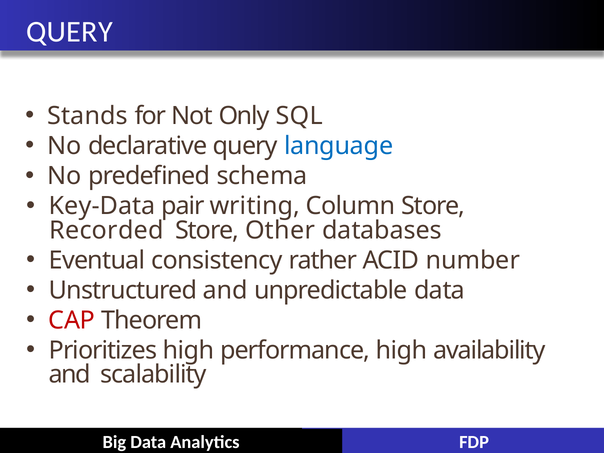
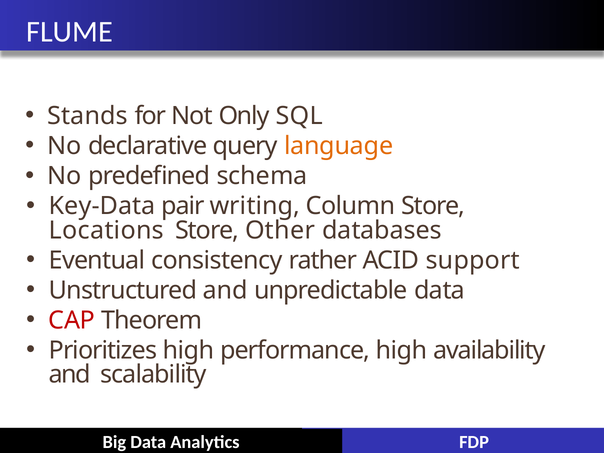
QUERY at (69, 32): QUERY -> FLUME
language colour: blue -> orange
Recorded: Recorded -> Locations
number: number -> support
